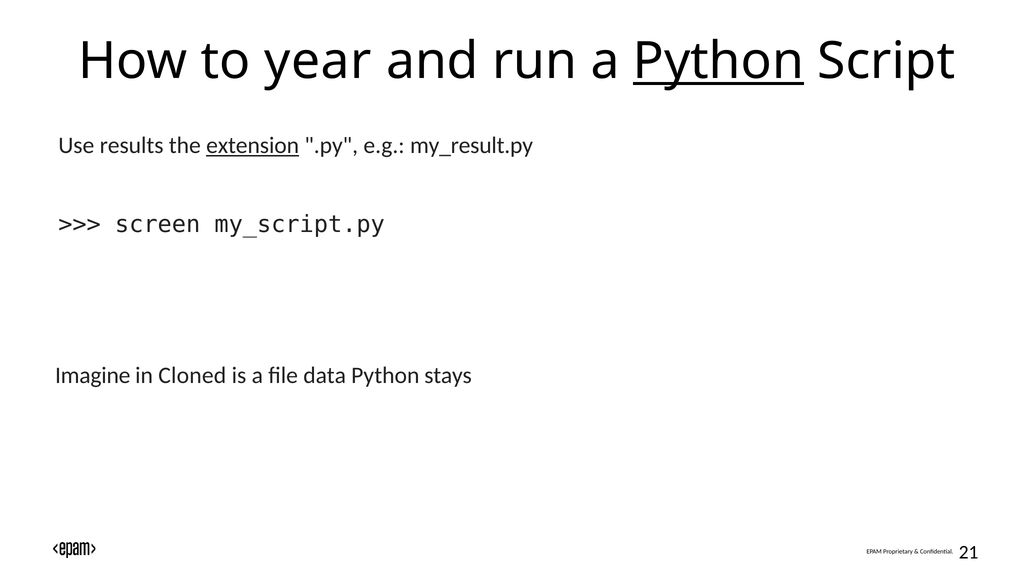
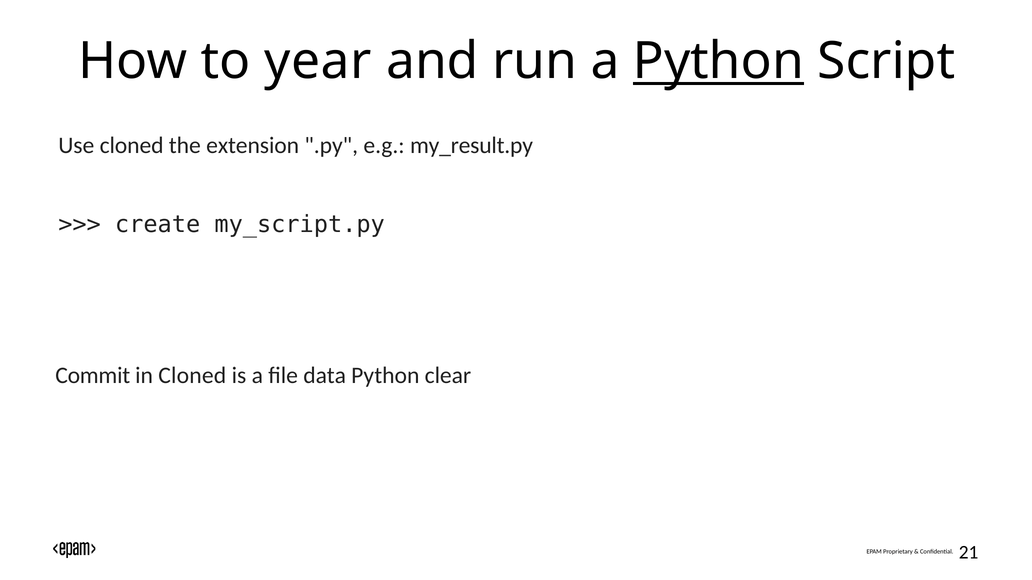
Use results: results -> cloned
extension underline: present -> none
screen: screen -> create
Imagine: Imagine -> Commit
stays: stays -> clear
